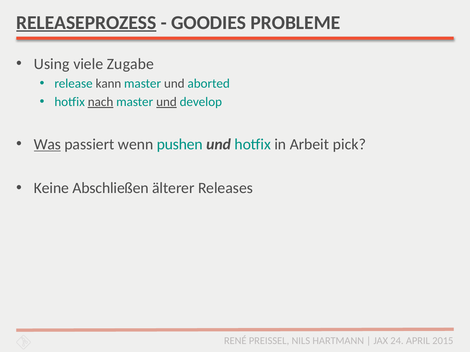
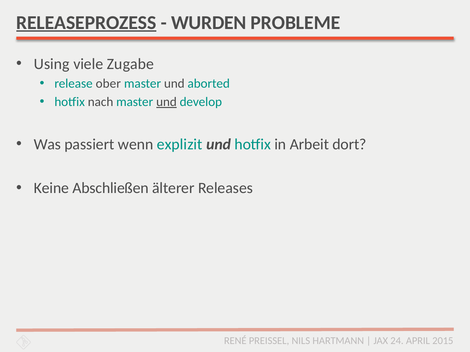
GOODIES: GOODIES -> WURDEN
kann: kann -> ober
nach underline: present -> none
Was underline: present -> none
pushen: pushen -> explizit
pick: pick -> dort
